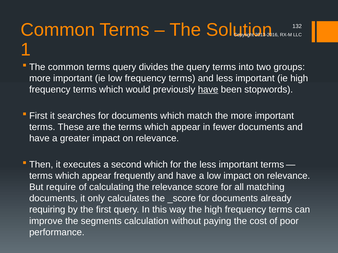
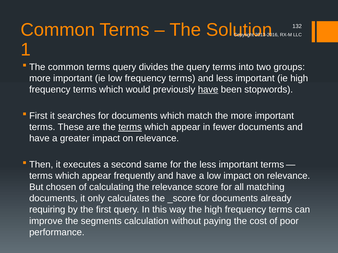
terms at (130, 127) underline: none -> present
second which: which -> same
require: require -> chosen
